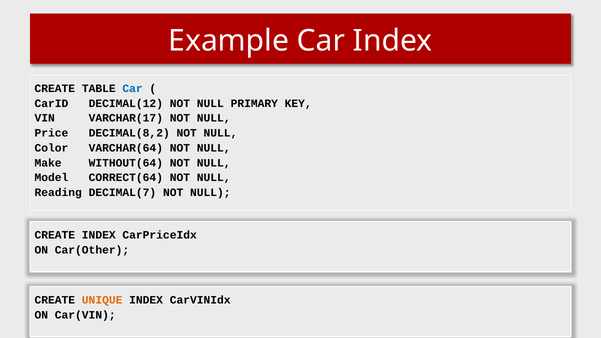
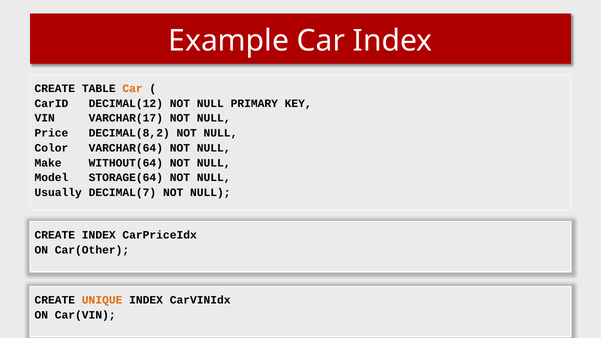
Car at (133, 89) colour: blue -> orange
CORRECT(64: CORRECT(64 -> STORAGE(64
Reading: Reading -> Usually
